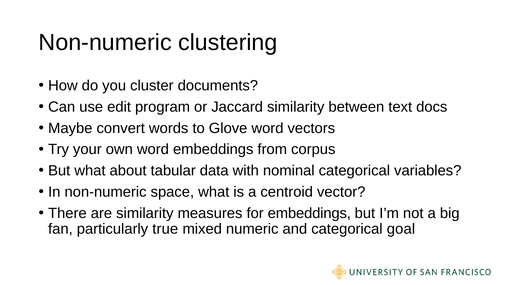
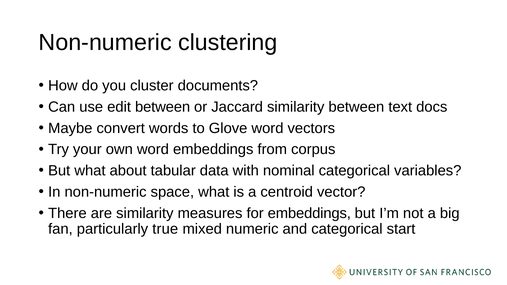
edit program: program -> between
goal: goal -> start
